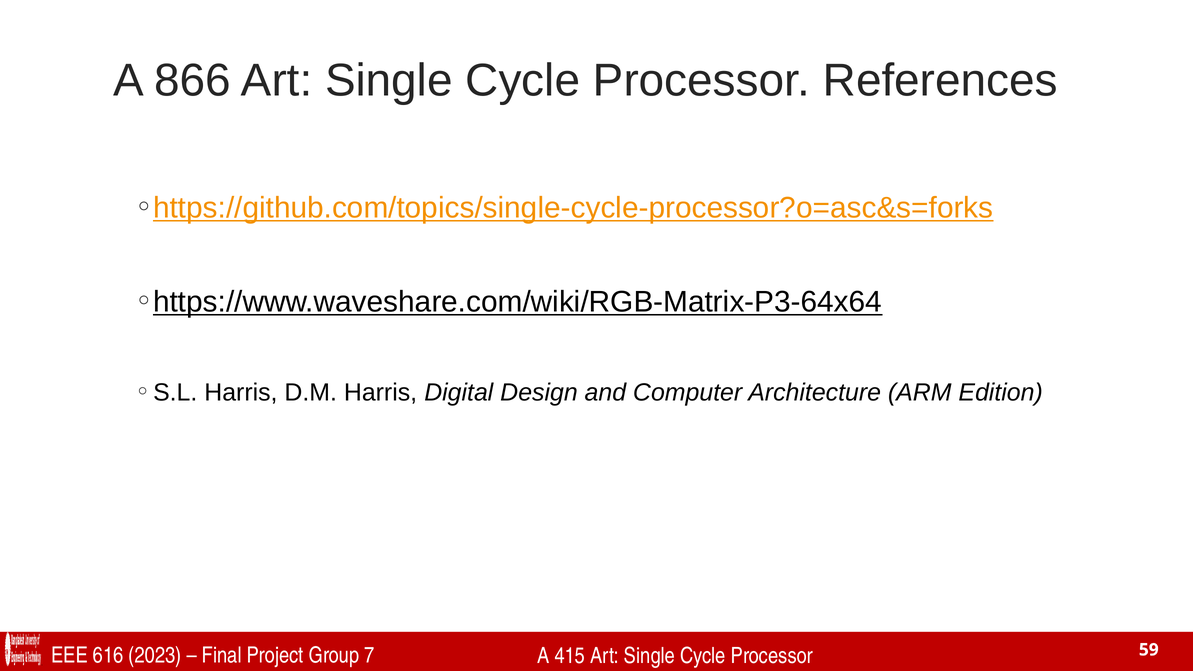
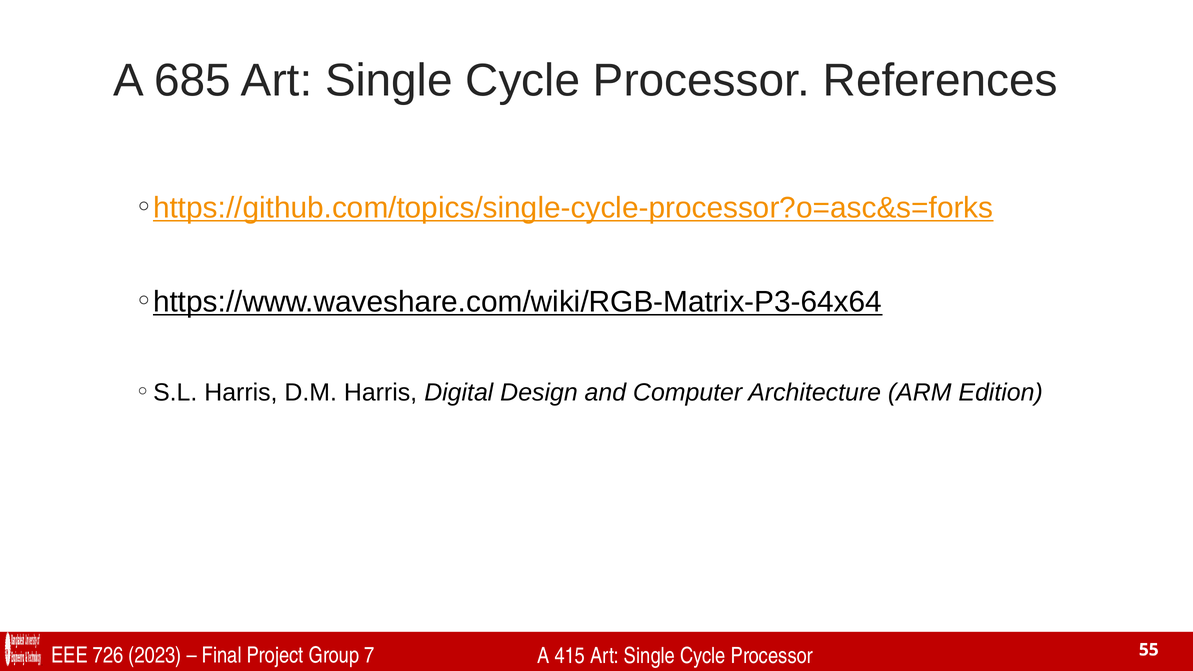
866: 866 -> 685
616: 616 -> 726
59: 59 -> 55
